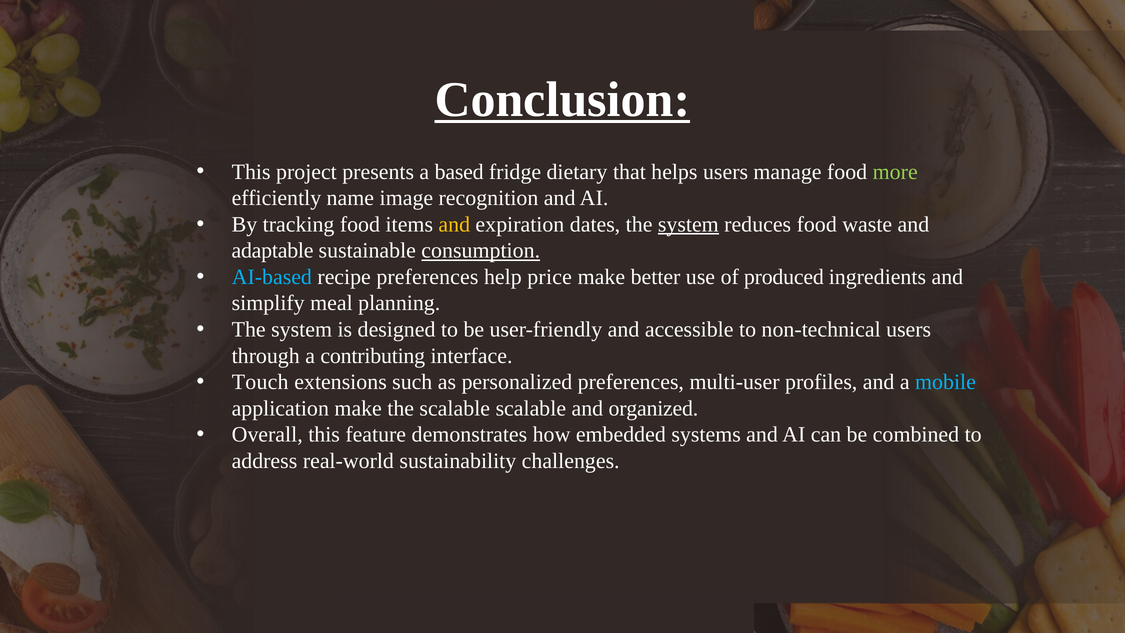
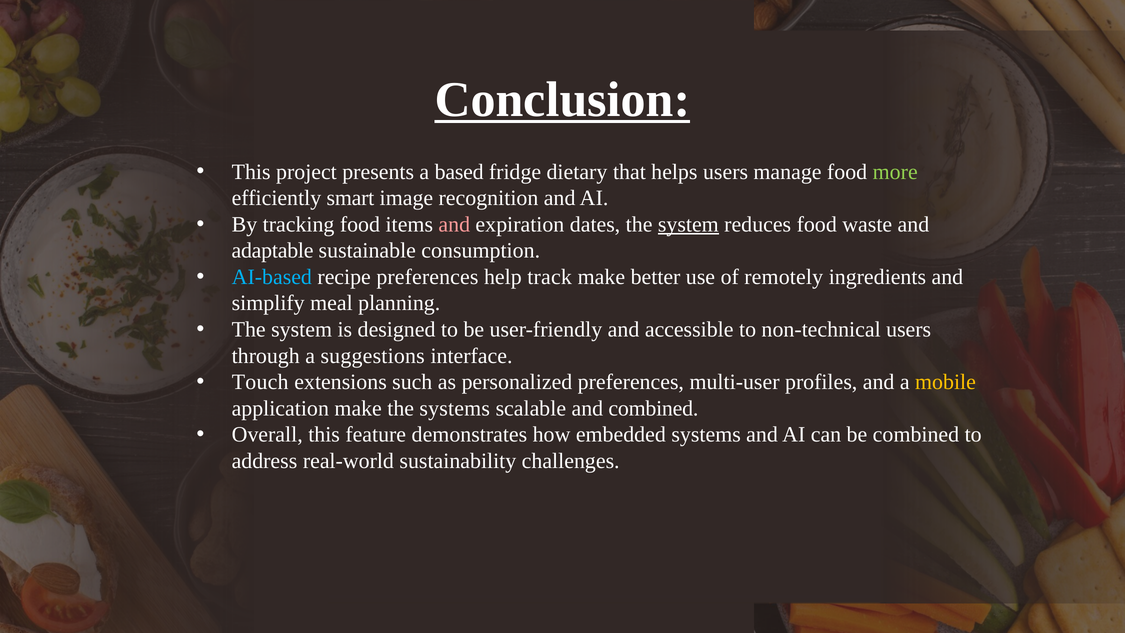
name: name -> smart
and at (454, 224) colour: yellow -> pink
consumption underline: present -> none
price: price -> track
produced: produced -> remotely
contributing: contributing -> suggestions
mobile colour: light blue -> yellow
the scalable: scalable -> systems
and organized: organized -> combined
